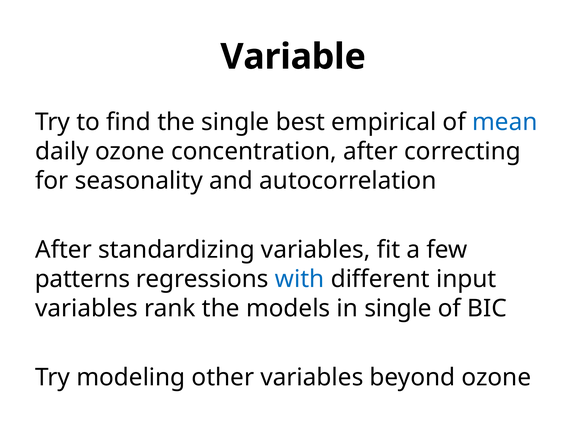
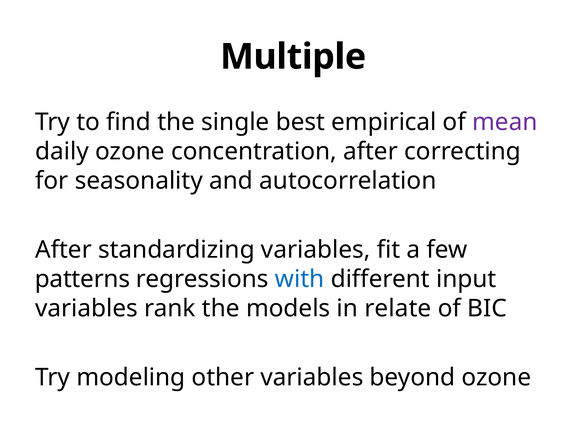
Variable: Variable -> Multiple
mean colour: blue -> purple
in single: single -> relate
